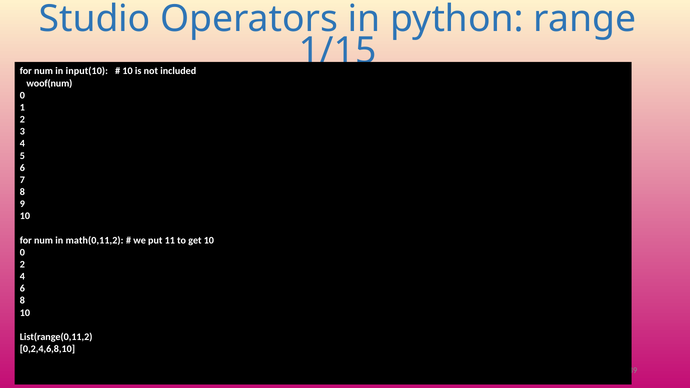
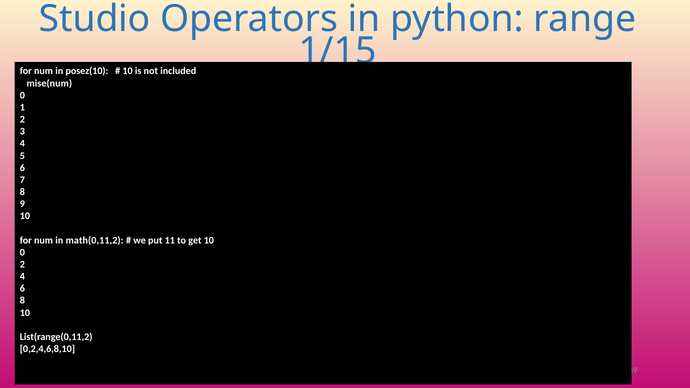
input(10: input(10 -> posez(10
woof(num: woof(num -> mise(num
